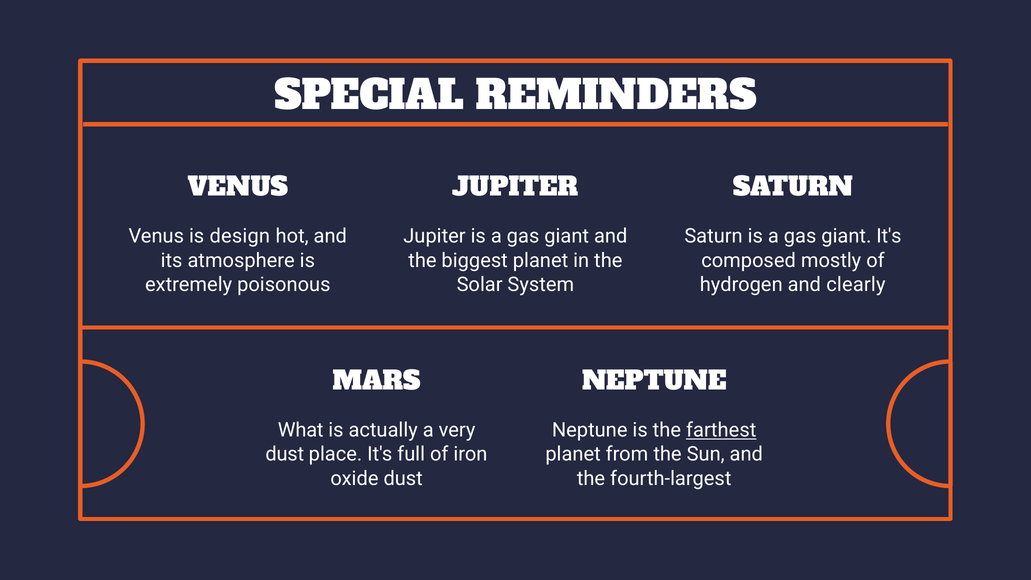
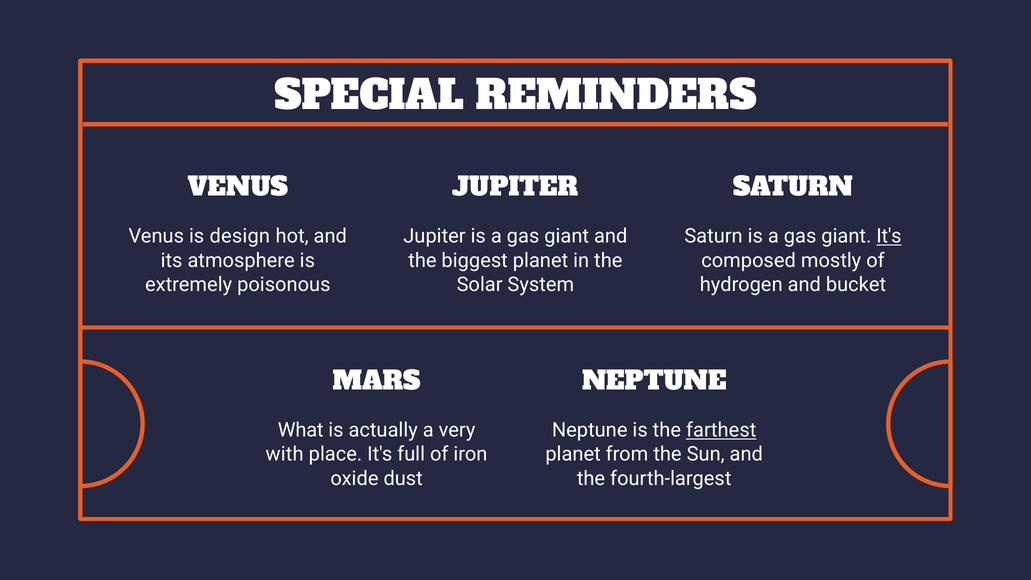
It's at (889, 236) underline: none -> present
clearly: clearly -> bucket
dust at (285, 454): dust -> with
